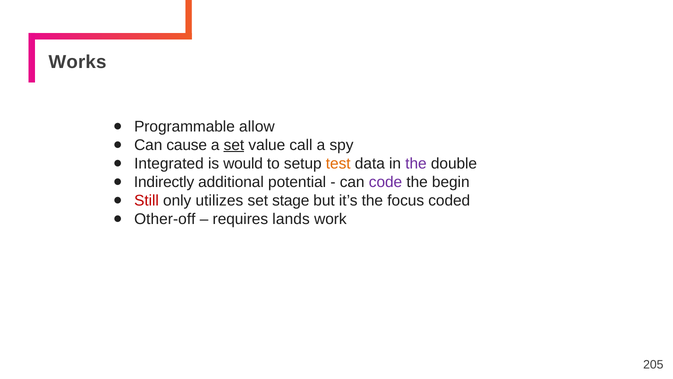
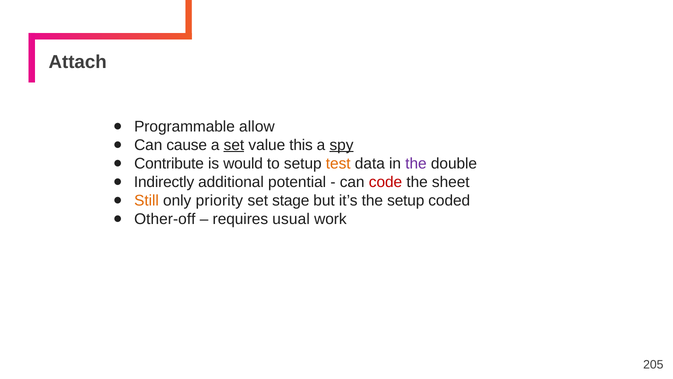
Works: Works -> Attach
call: call -> this
spy underline: none -> present
Integrated: Integrated -> Contribute
code colour: purple -> red
begin: begin -> sheet
Still colour: red -> orange
utilizes: utilizes -> priority
the focus: focus -> setup
lands: lands -> usual
